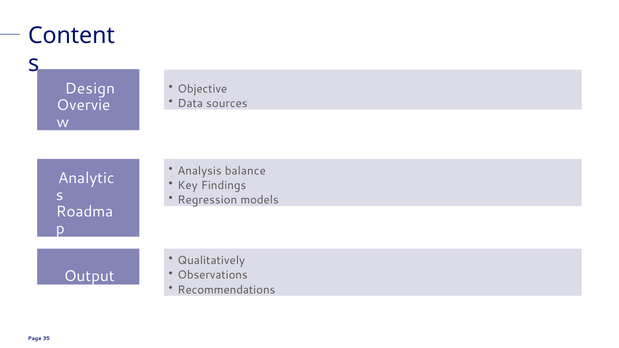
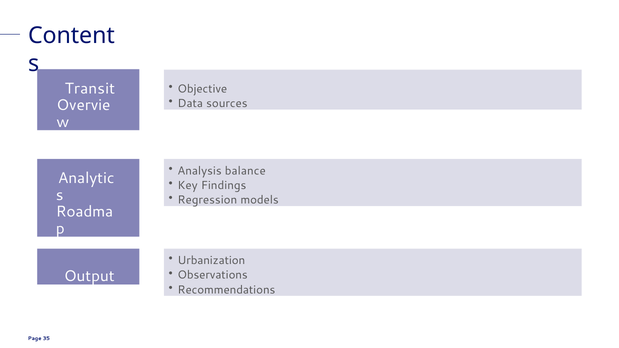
Design: Design -> Transit
Qualitatively: Qualitatively -> Urbanization
